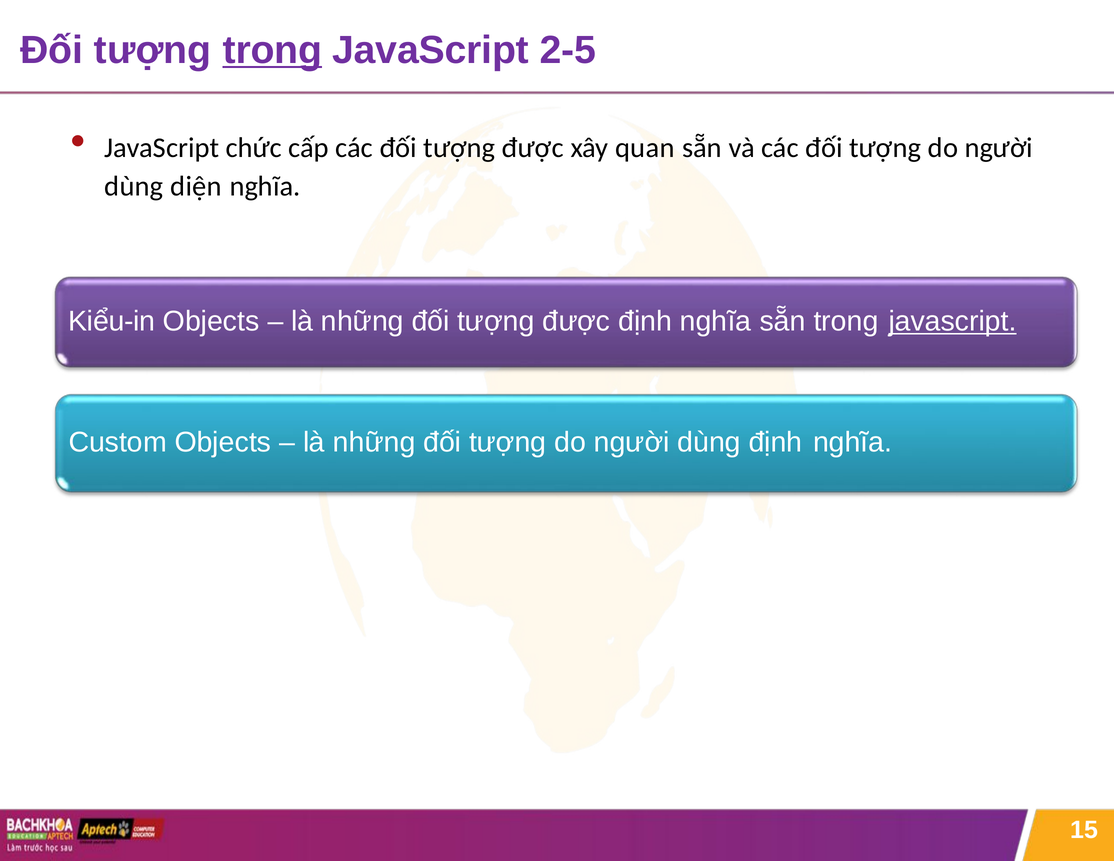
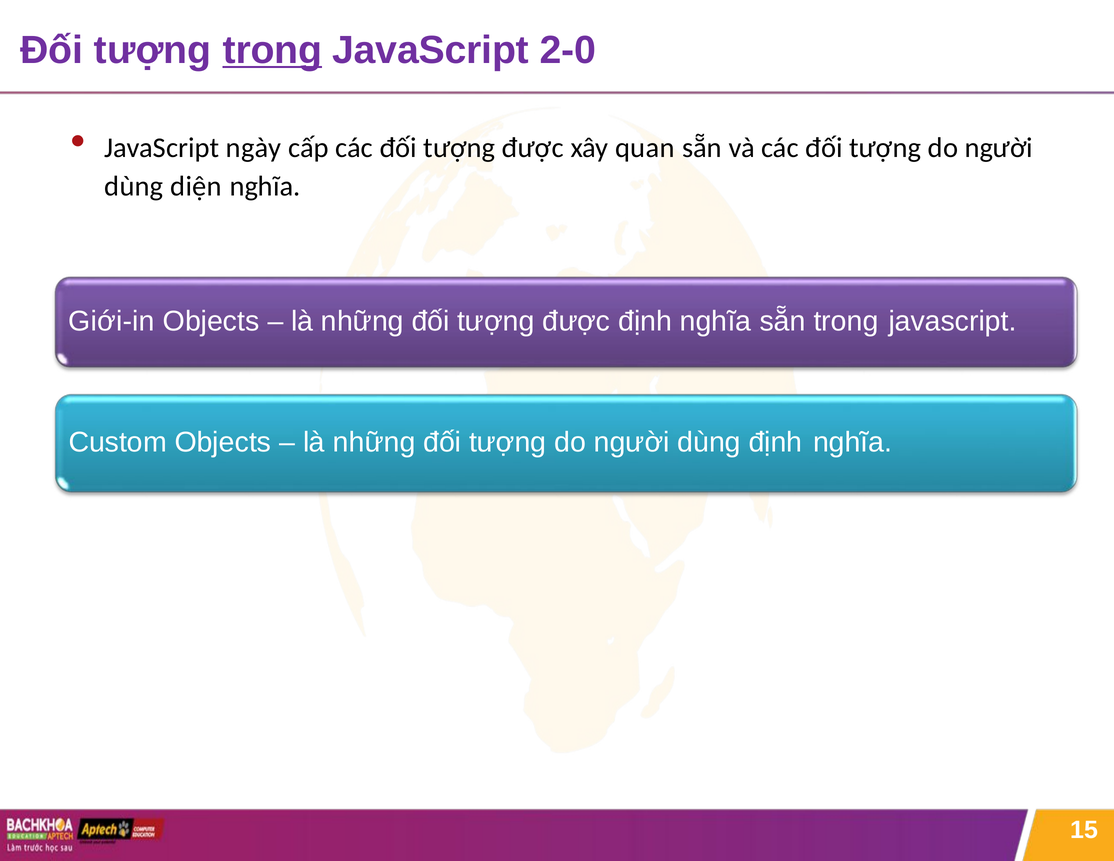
2-5: 2-5 -> 2-0
chức: chức -> ngày
Kiểu-in: Kiểu-in -> Giới-in
javascript at (953, 321) underline: present -> none
